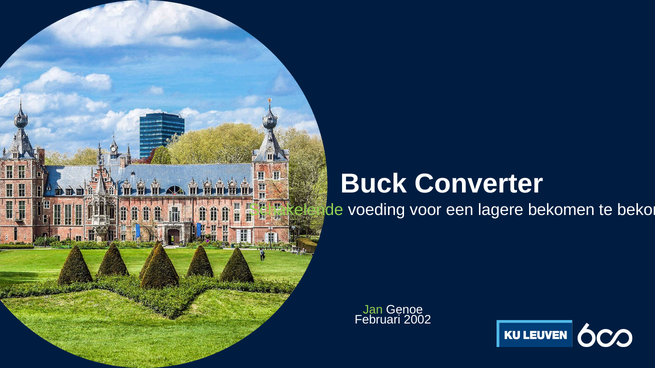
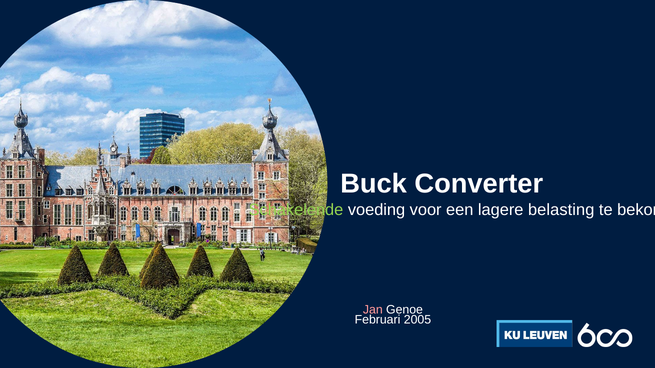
lagere bekomen: bekomen -> belasting
Jan colour: light green -> pink
2002: 2002 -> 2005
